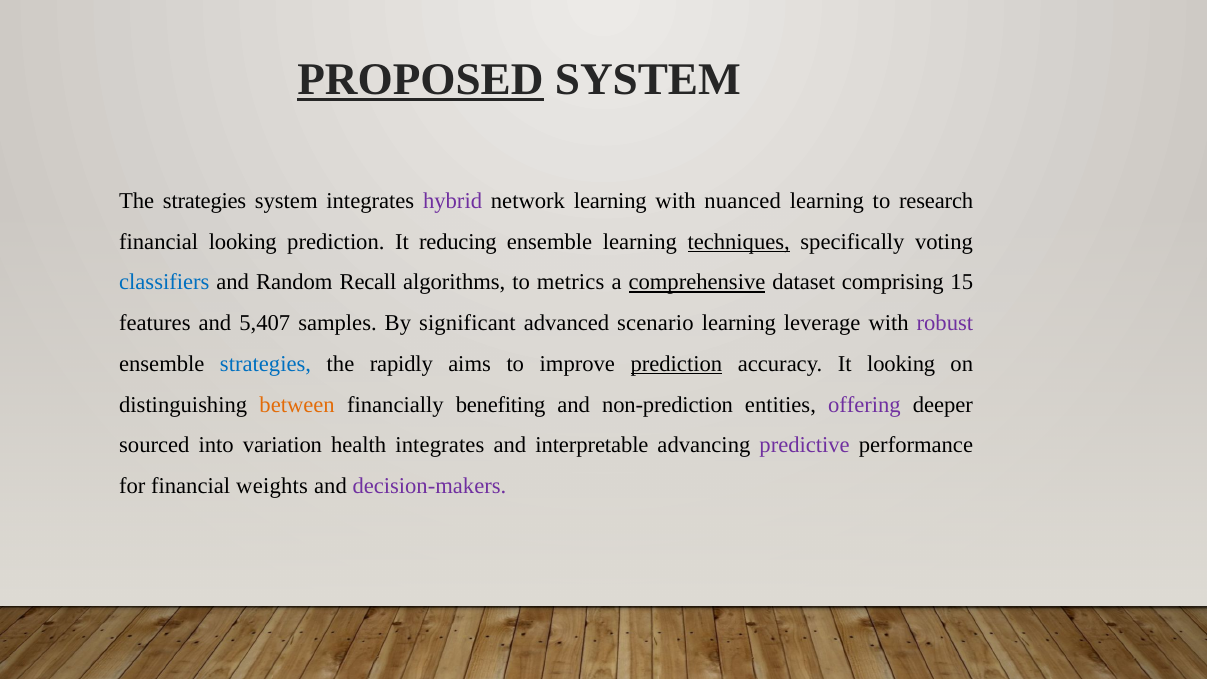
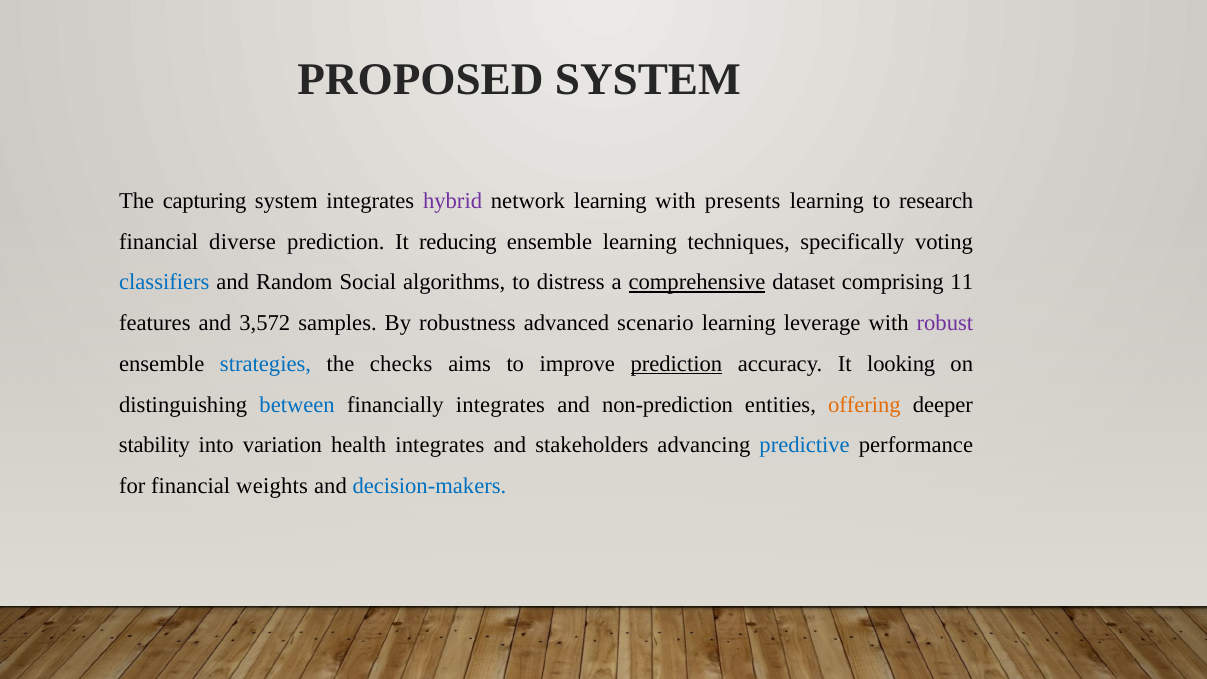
PROPOSED underline: present -> none
The strategies: strategies -> capturing
nuanced: nuanced -> presents
financial looking: looking -> diverse
techniques underline: present -> none
Recall: Recall -> Social
metrics: metrics -> distress
15: 15 -> 11
5,407: 5,407 -> 3,572
significant: significant -> robustness
rapidly: rapidly -> checks
between colour: orange -> blue
financially benefiting: benefiting -> integrates
offering colour: purple -> orange
sourced: sourced -> stability
interpretable: interpretable -> stakeholders
predictive colour: purple -> blue
decision-makers colour: purple -> blue
